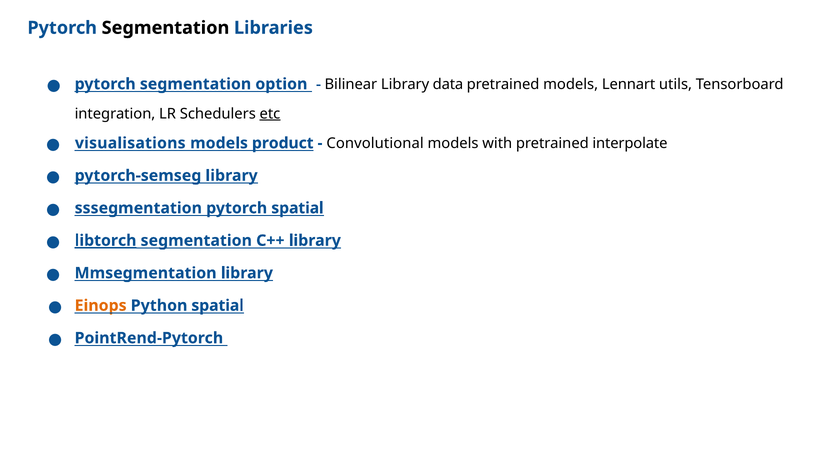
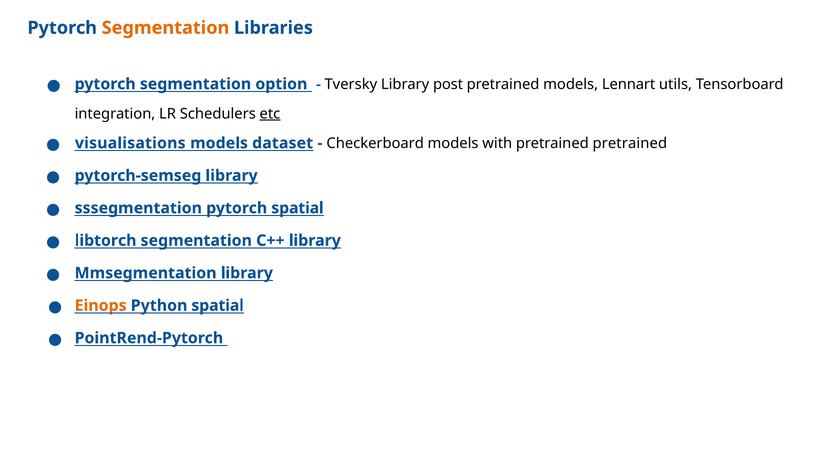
Segmentation at (165, 28) colour: black -> orange
Bilinear: Bilinear -> Tversky
data: data -> post
product: product -> dataset
Convolutional: Convolutional -> Checkerboard
pretrained interpolate: interpolate -> pretrained
libtorch underline: present -> none
